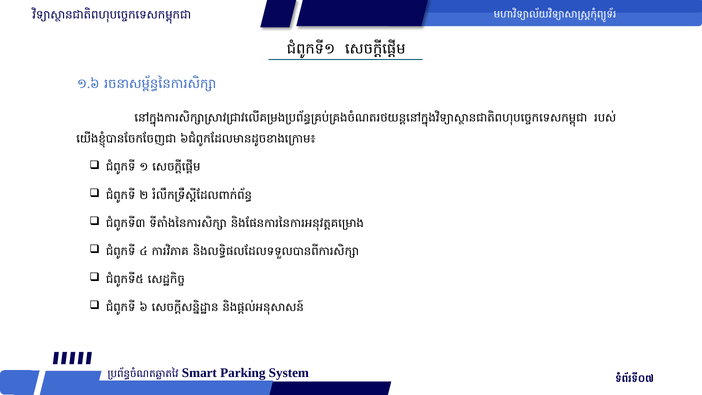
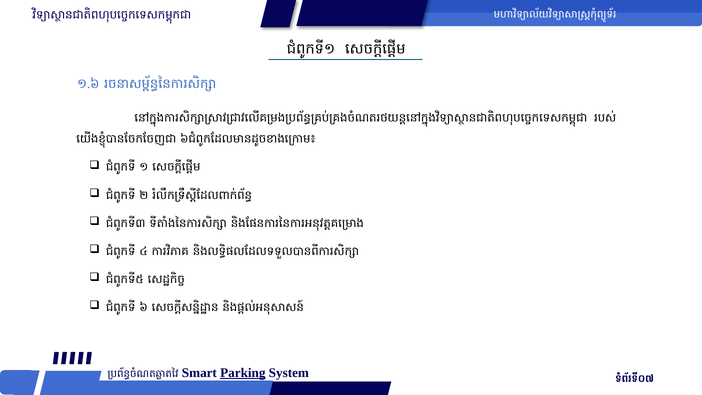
Parking underline: none -> present
